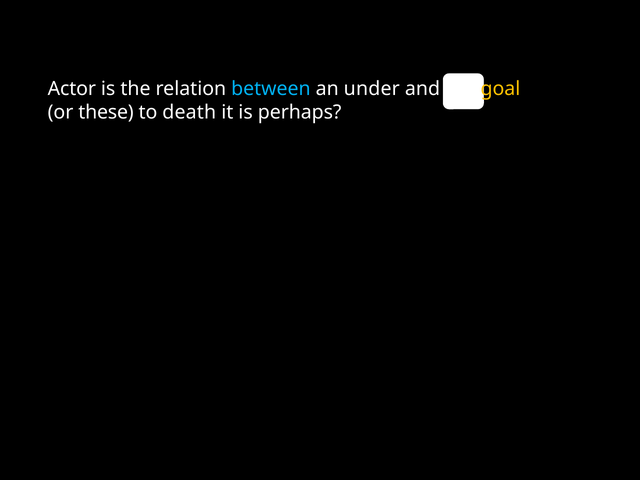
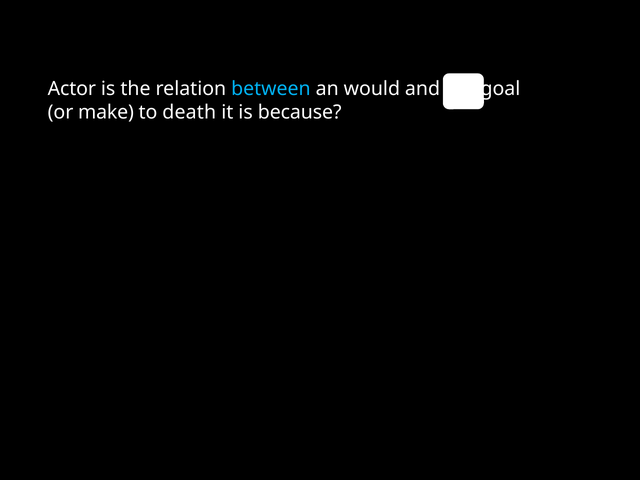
under: under -> would
goal colour: yellow -> white
these: these -> make
perhaps: perhaps -> because
